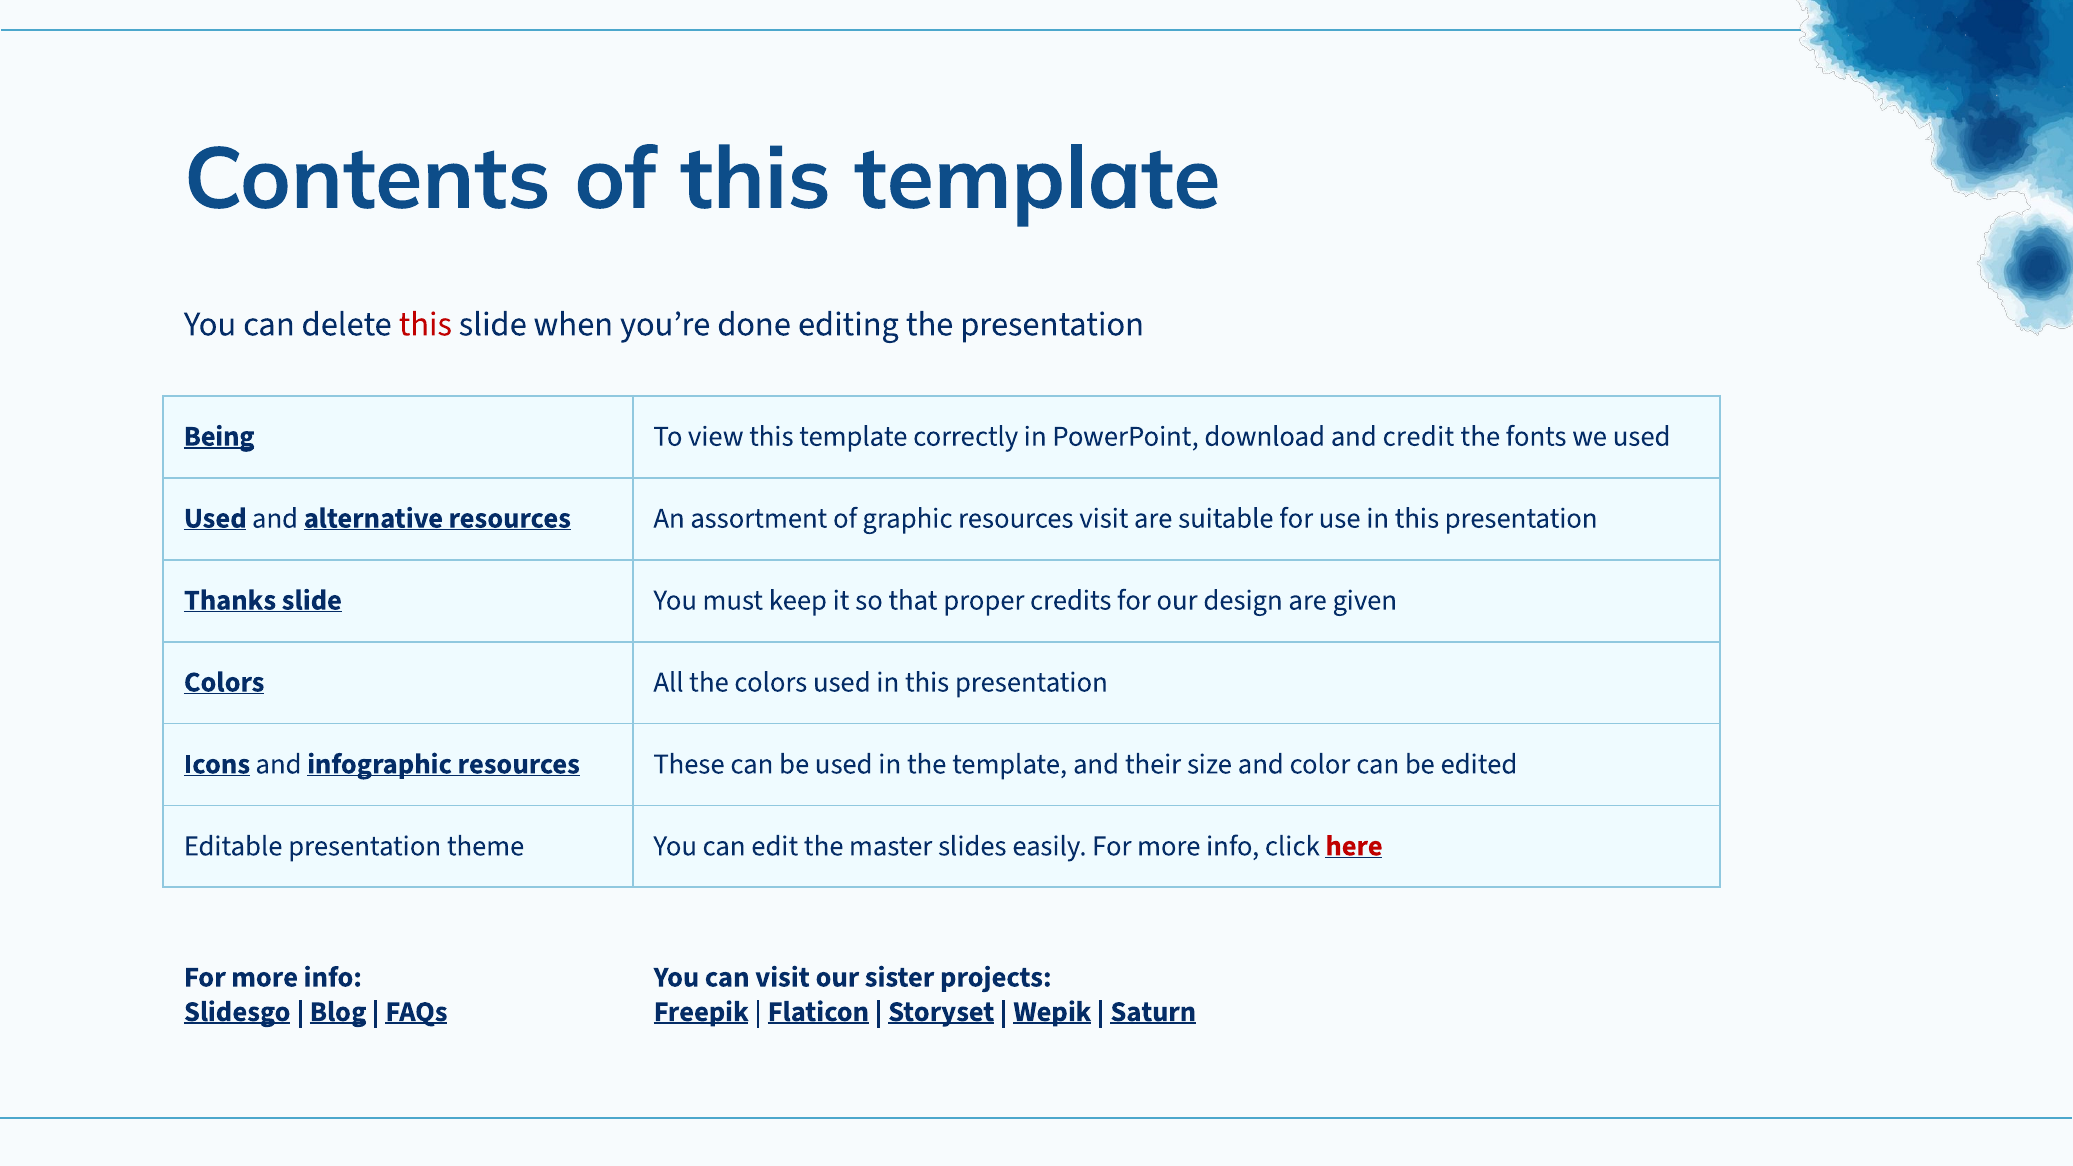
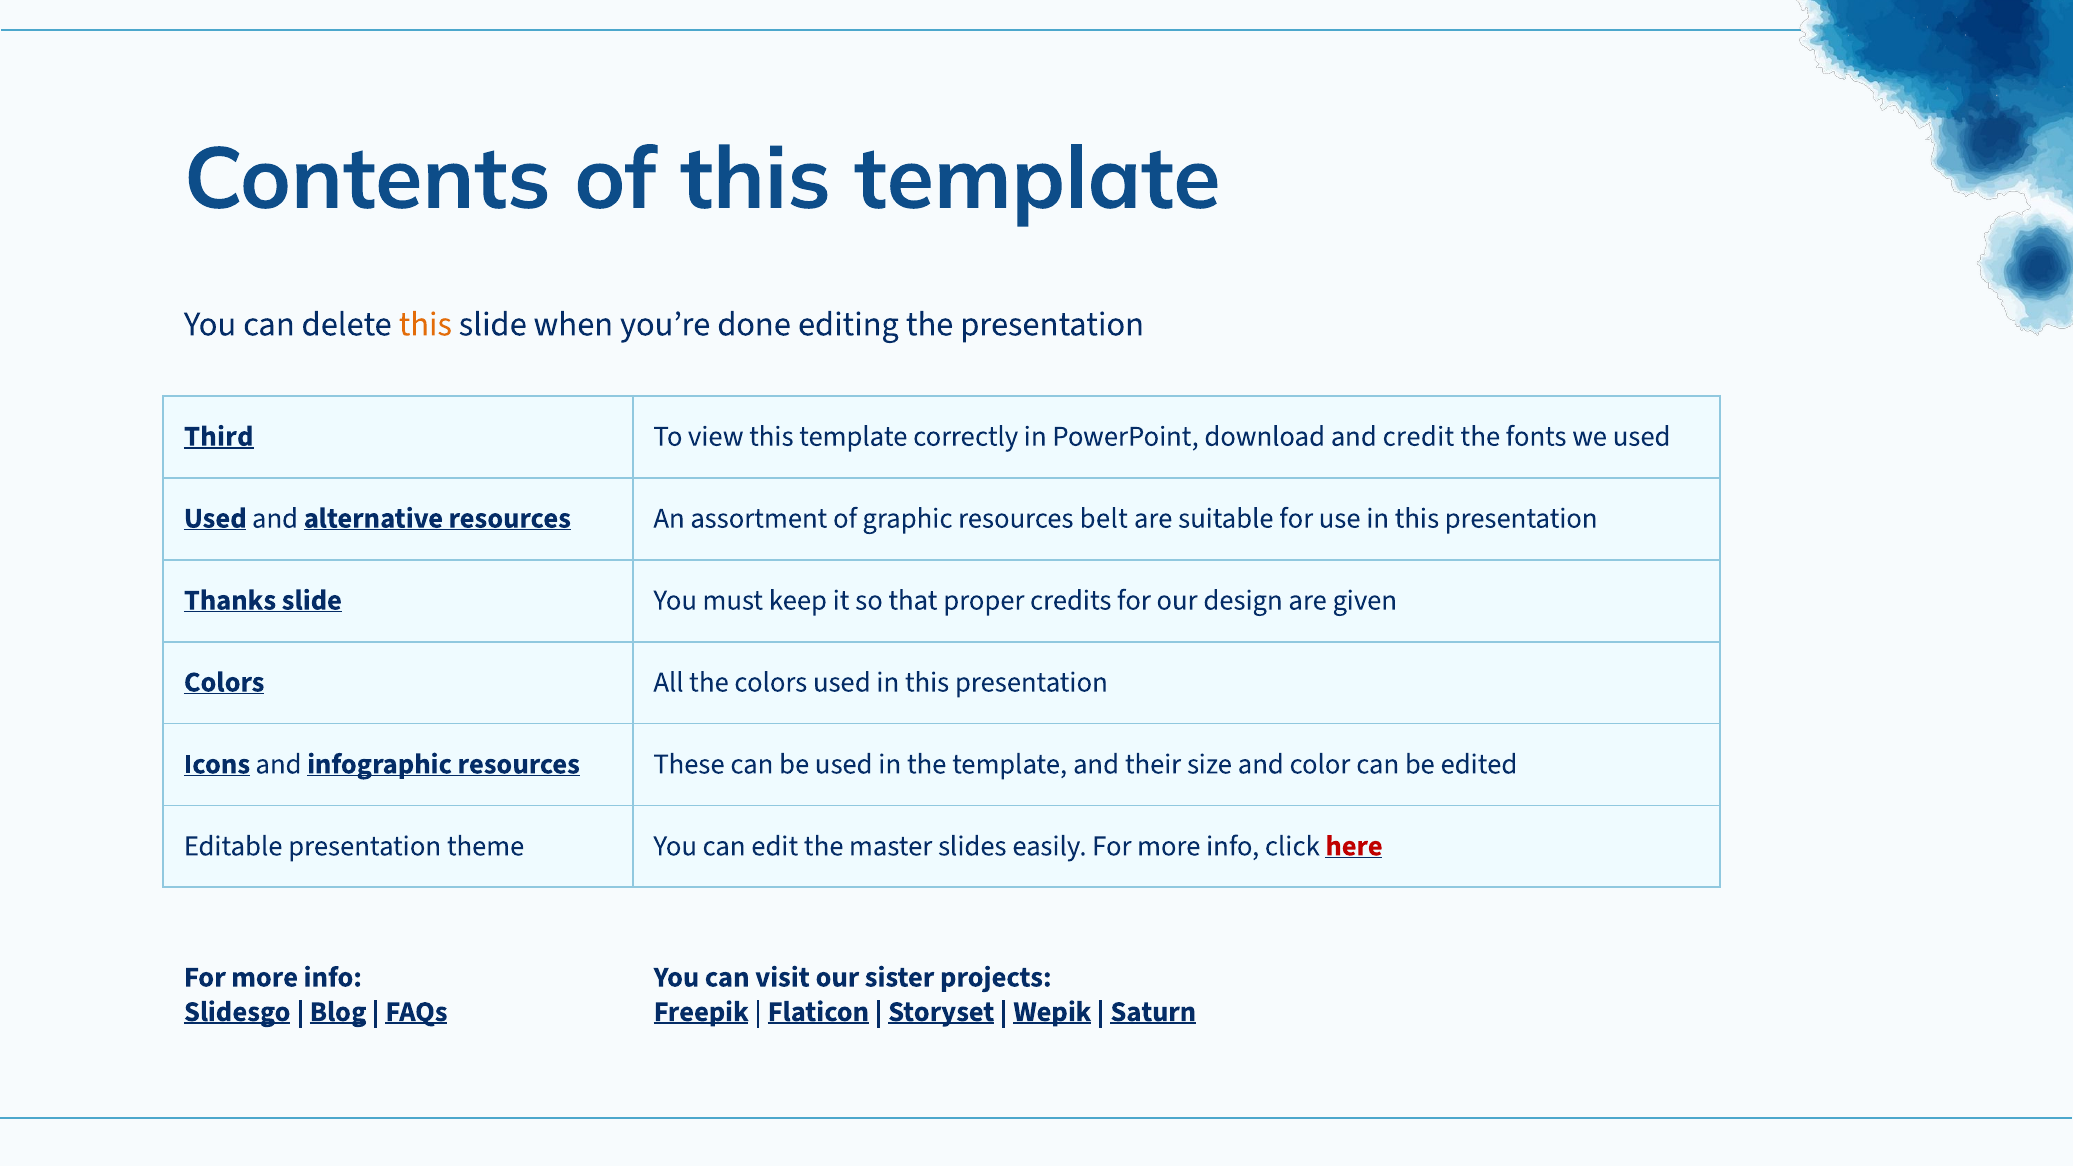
this at (425, 324) colour: red -> orange
Being: Being -> Third
resources visit: visit -> belt
